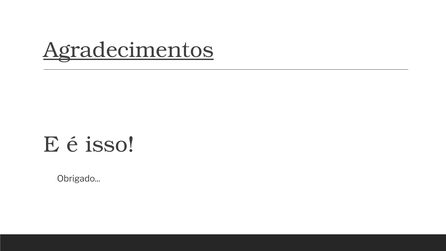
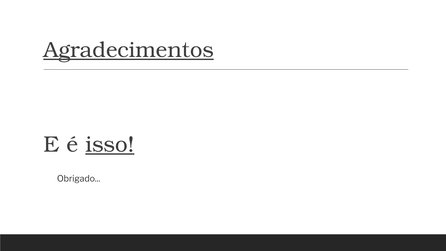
isso underline: none -> present
